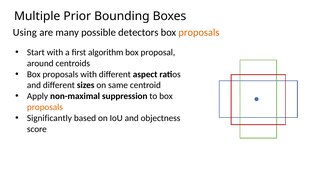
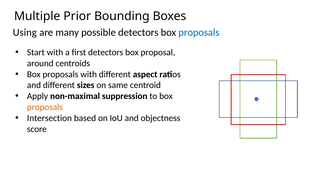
proposals at (199, 33) colour: orange -> blue
first algorithm: algorithm -> detectors
Significantly: Significantly -> Intersection
